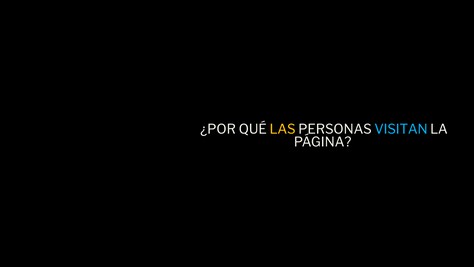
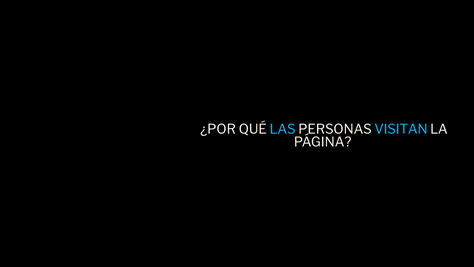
LAS colour: yellow -> light blue
